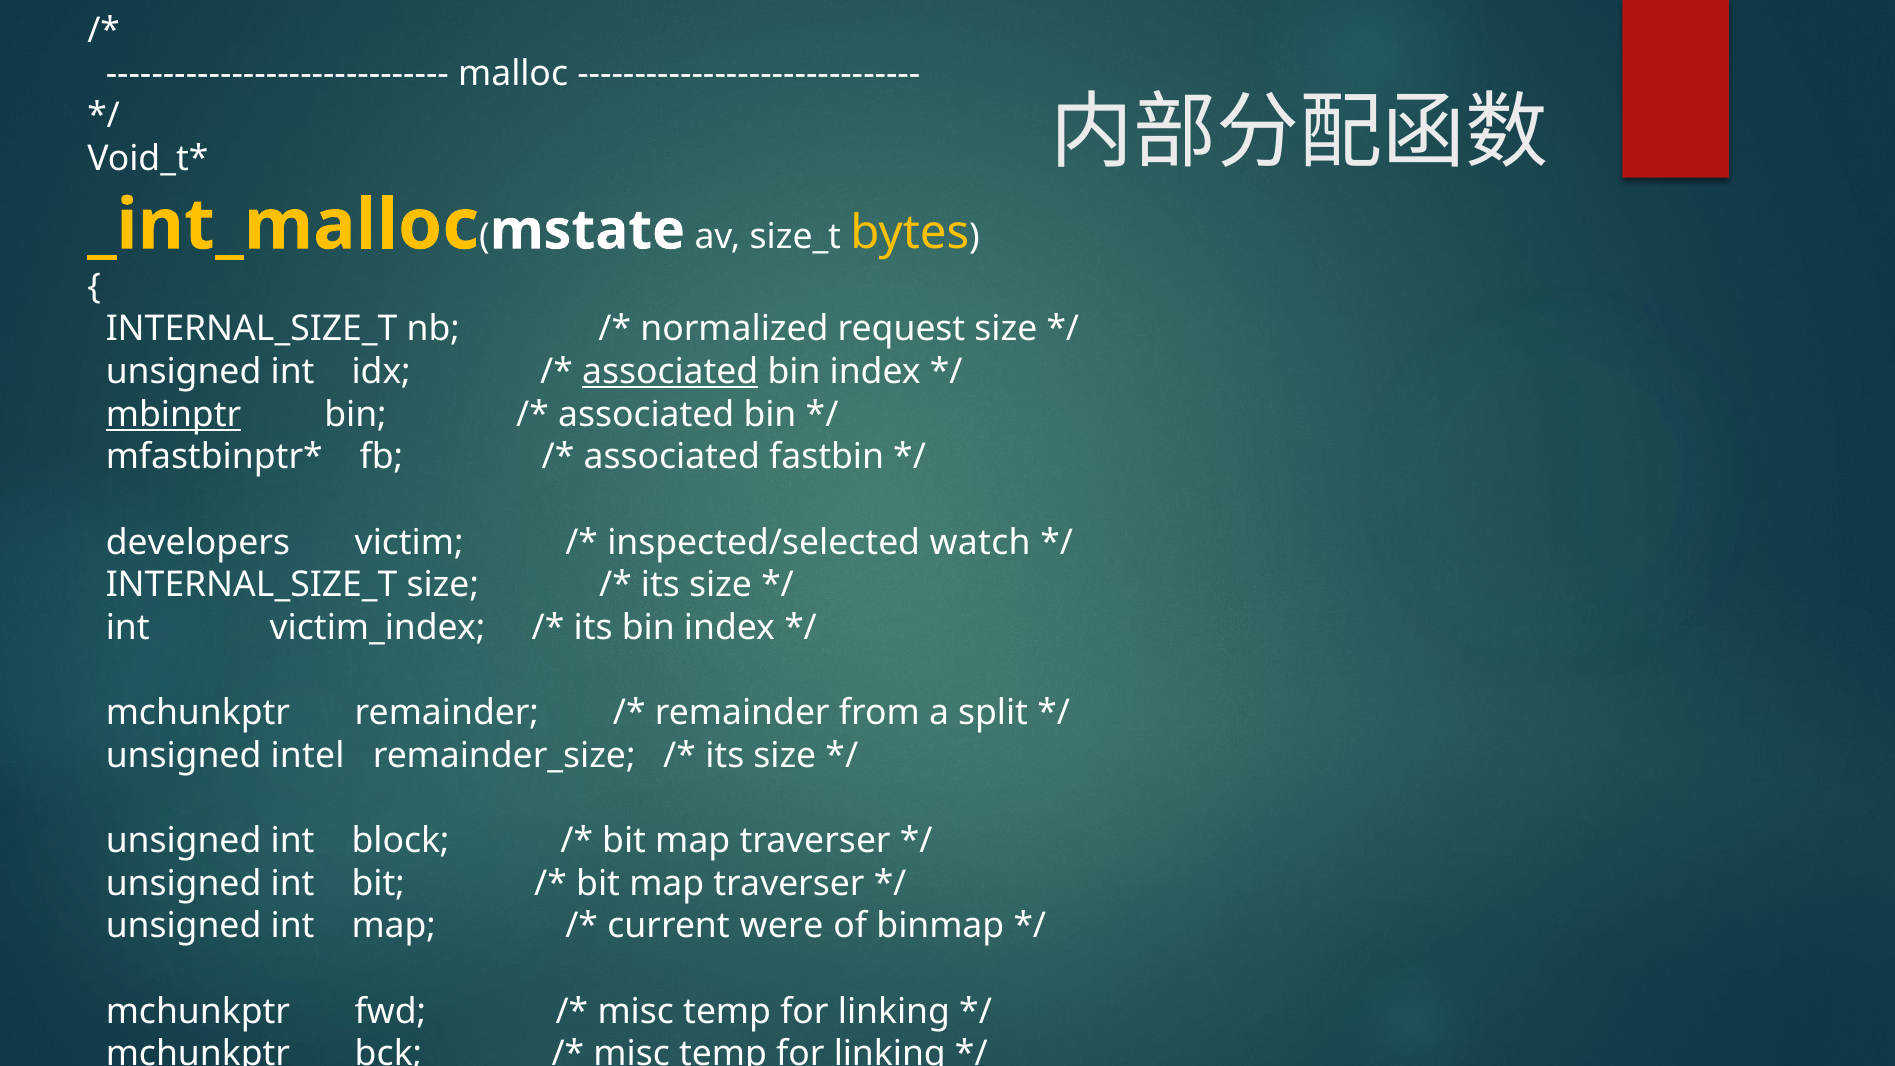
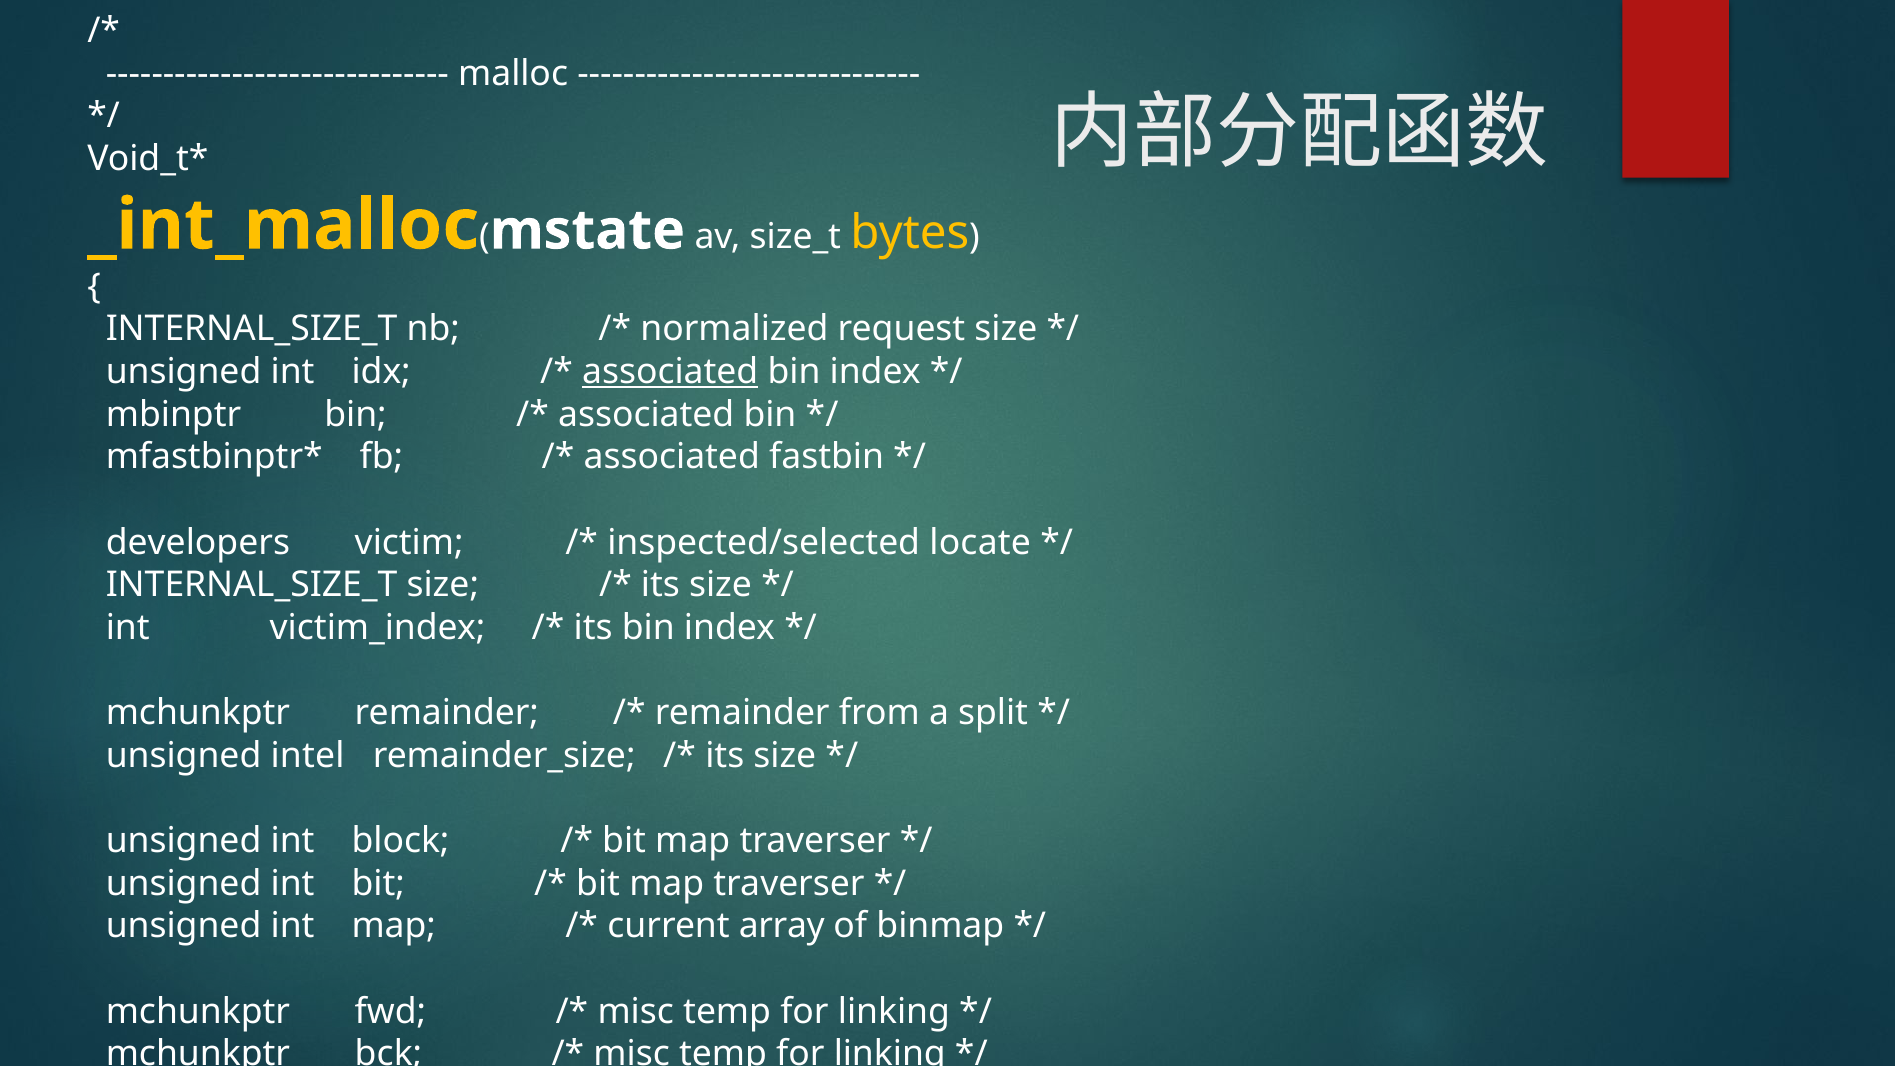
mbinptr underline: present -> none
watch: watch -> locate
were: were -> array
